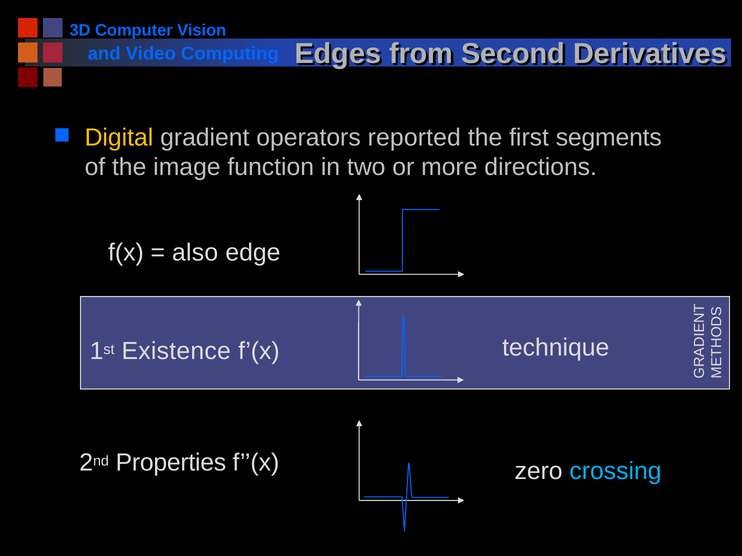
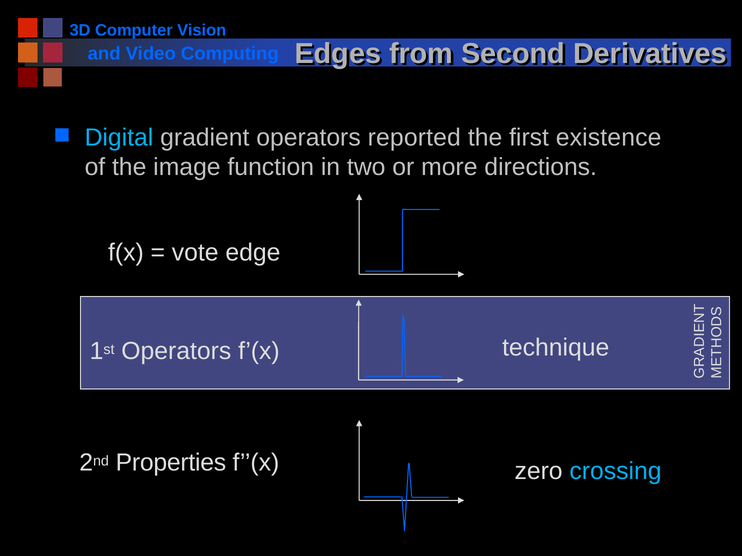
Digital colour: yellow -> light blue
segments: segments -> existence
also: also -> vote
Existence at (176, 352): Existence -> Operators
